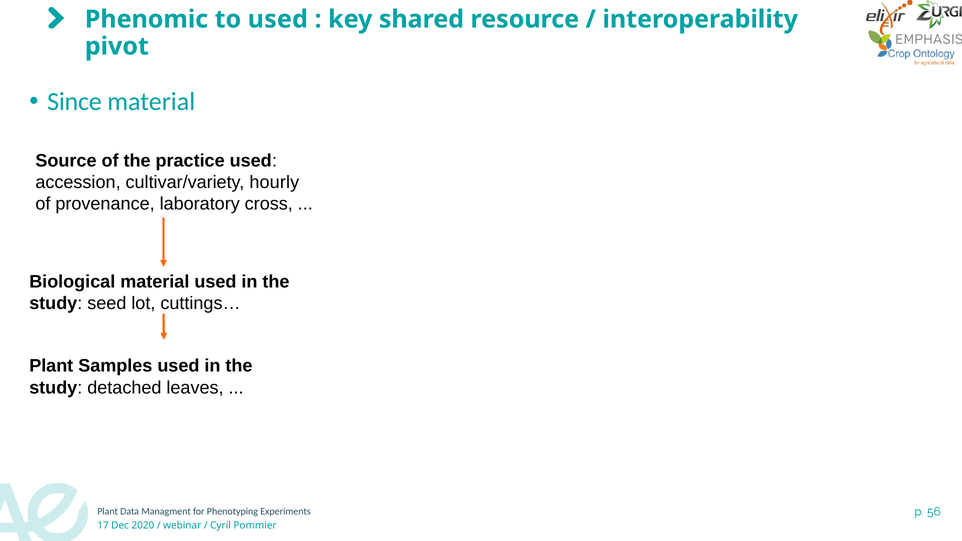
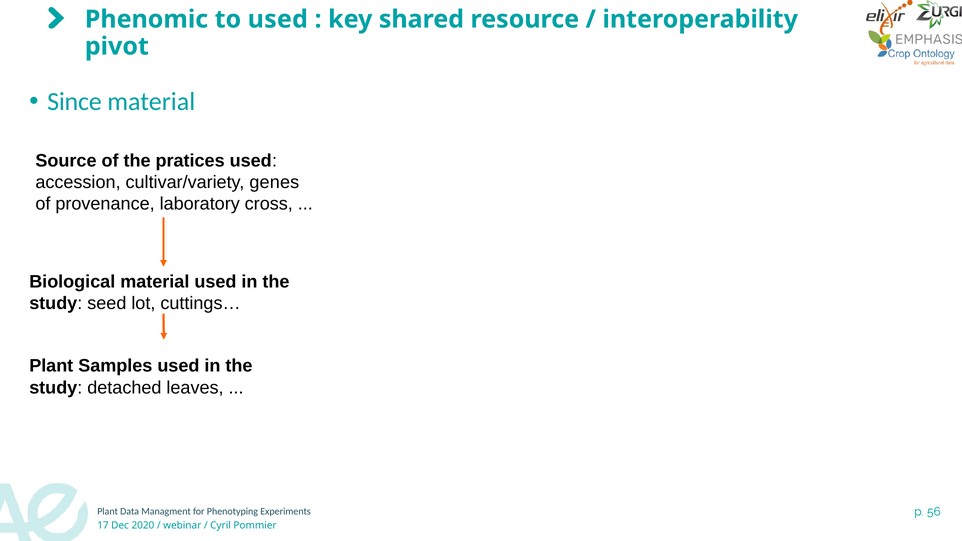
practice: practice -> pratices
hourly: hourly -> genes
